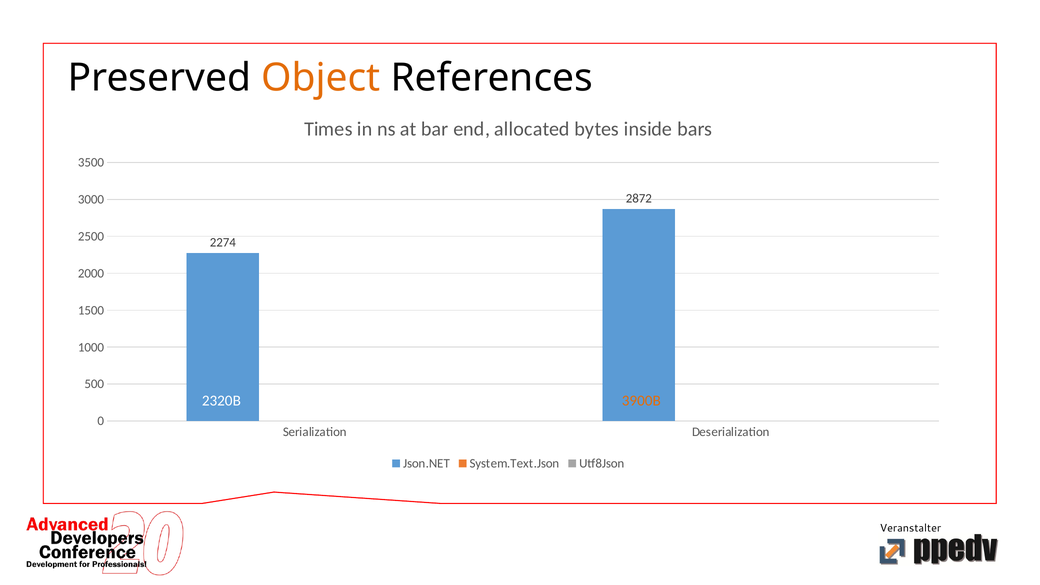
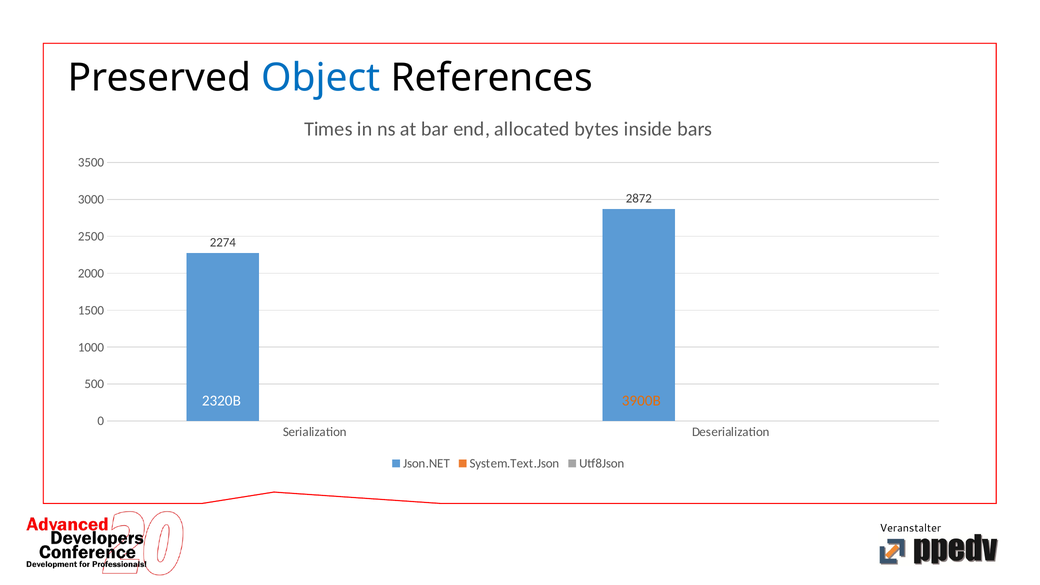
Object colour: orange -> blue
